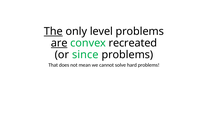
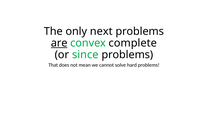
The underline: present -> none
level: level -> next
recreated: recreated -> complete
